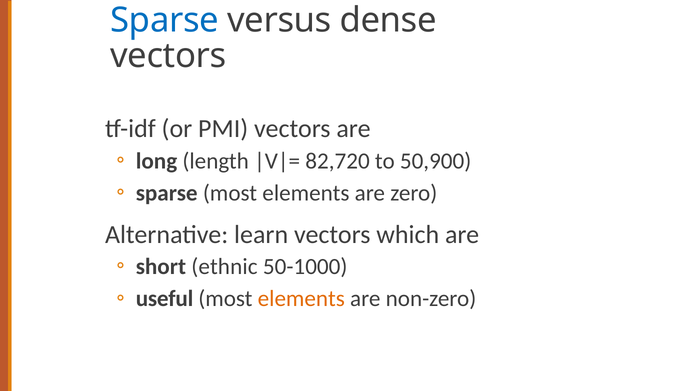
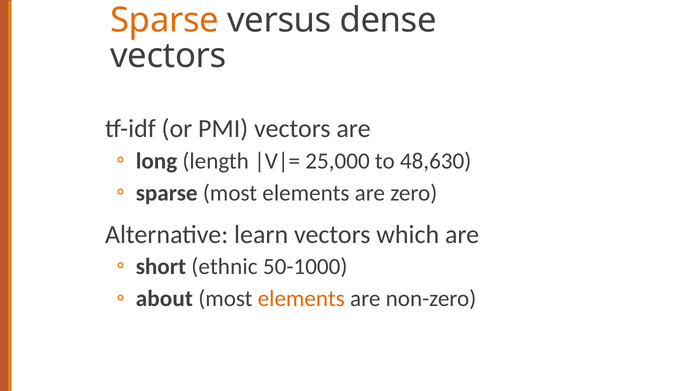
Sparse at (165, 20) colour: blue -> orange
82,720: 82,720 -> 25,000
50,900: 50,900 -> 48,630
useful: useful -> about
